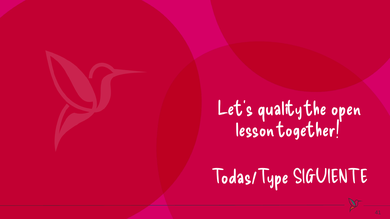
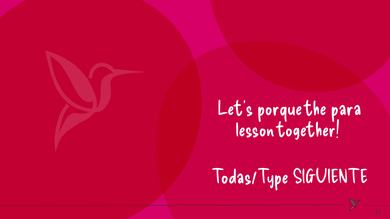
quality: quality -> porque
open: open -> para
